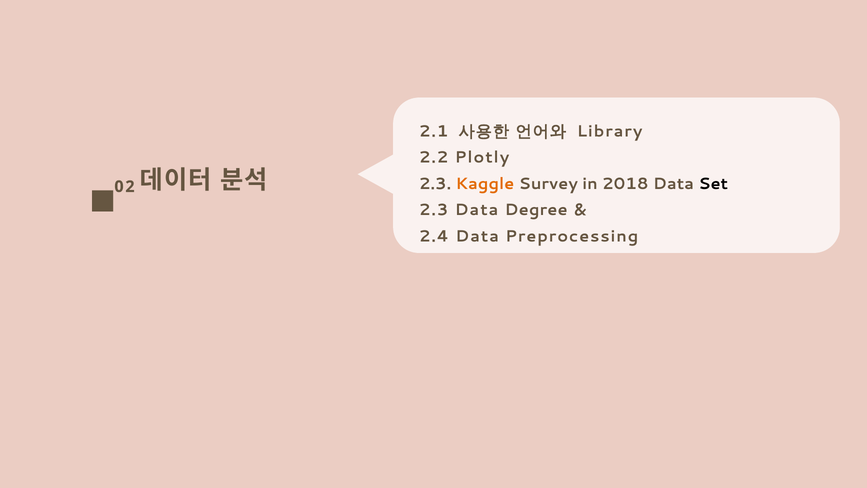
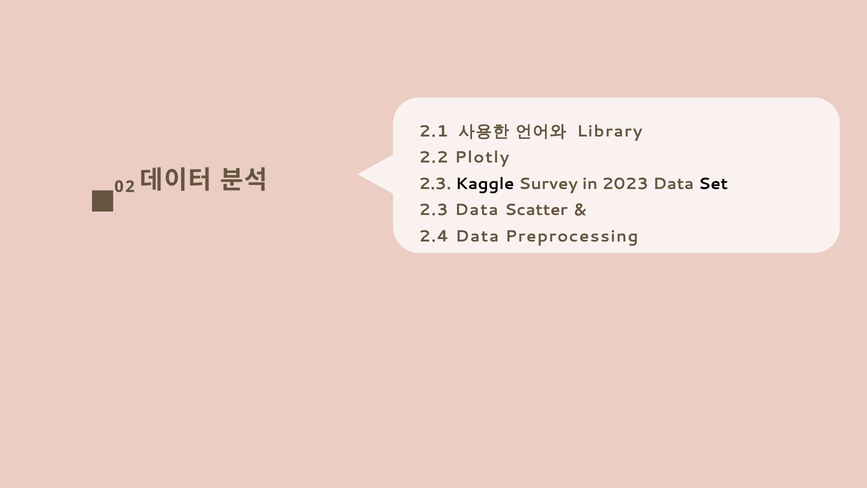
Kaggle colour: orange -> black
2018: 2018 -> 2023
Degree: Degree -> Scatter
